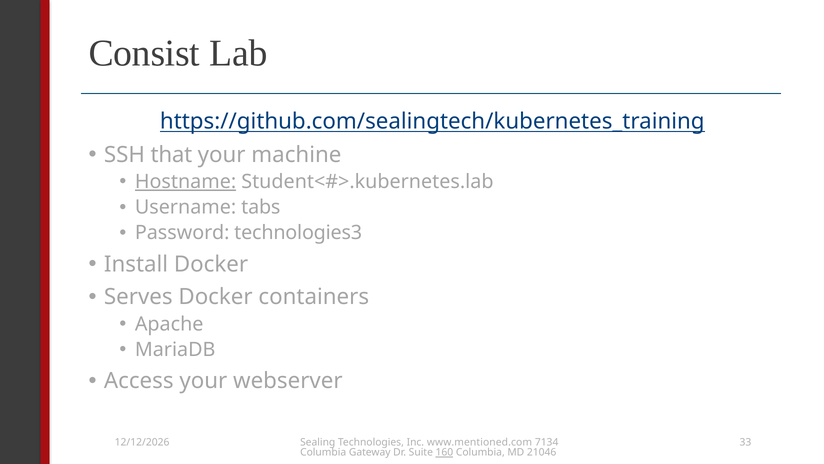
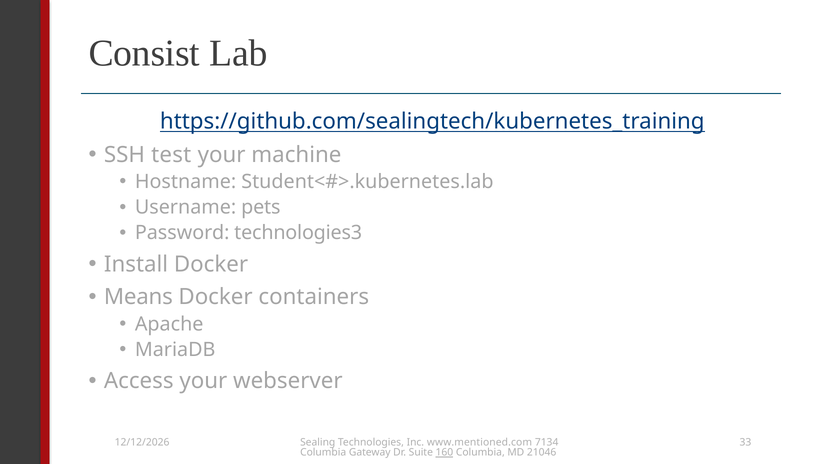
that: that -> test
Hostname underline: present -> none
tabs: tabs -> pets
Serves: Serves -> Means
